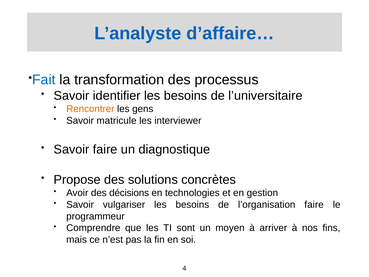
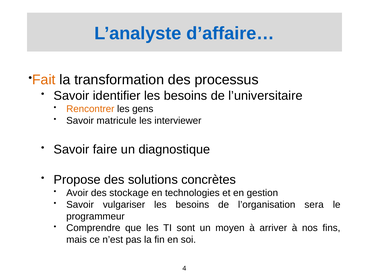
Fait colour: blue -> orange
décisions: décisions -> stockage
l’organisation faire: faire -> sera
